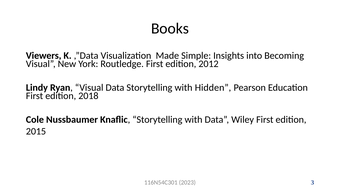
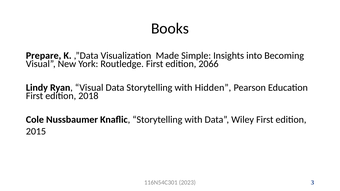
Viewers: Viewers -> Prepare
2012: 2012 -> 2066
